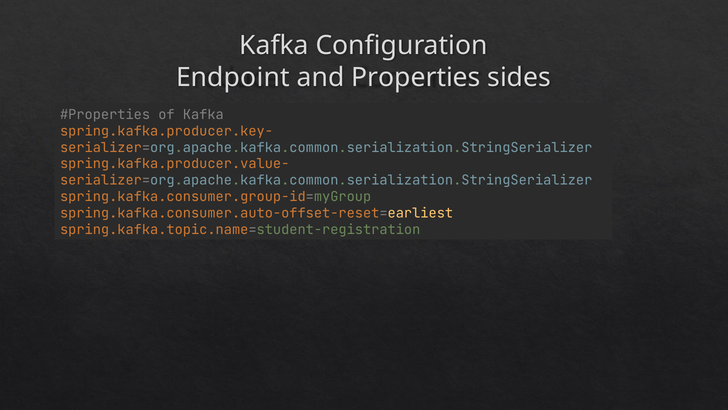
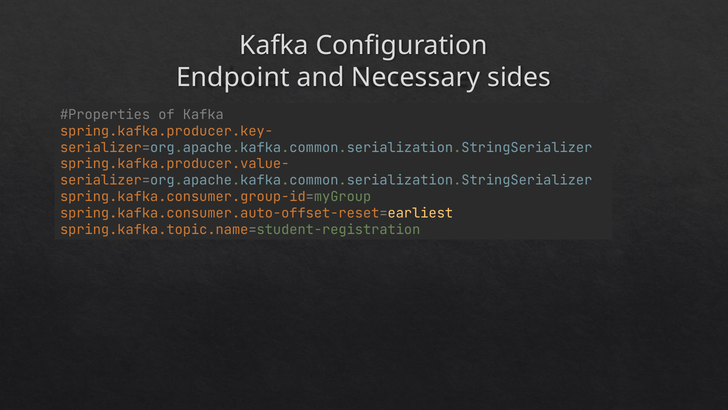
Properties: Properties -> Necessary
